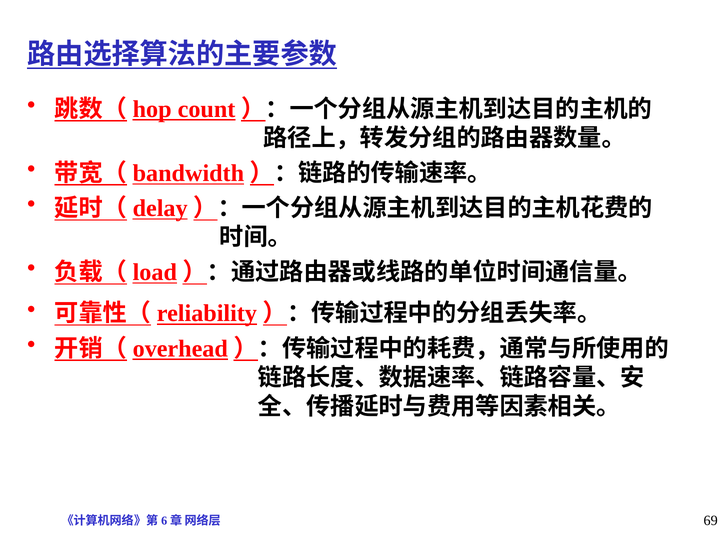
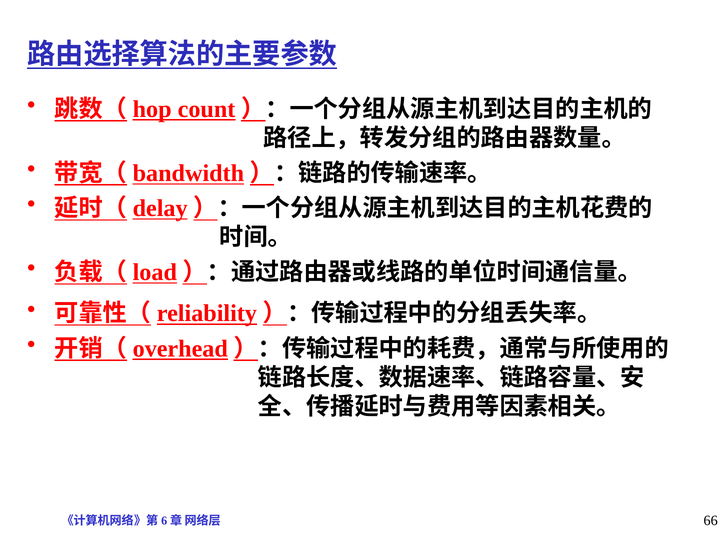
69: 69 -> 66
